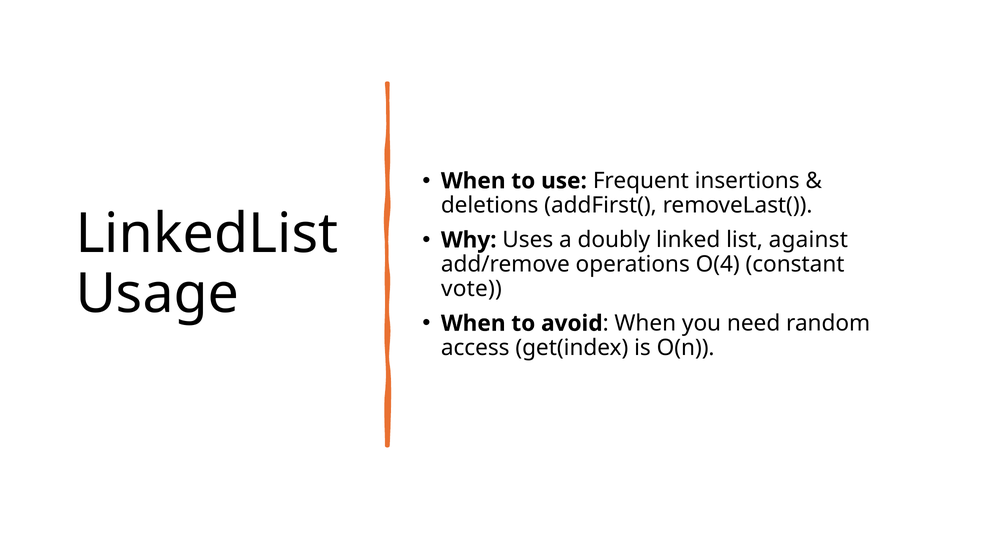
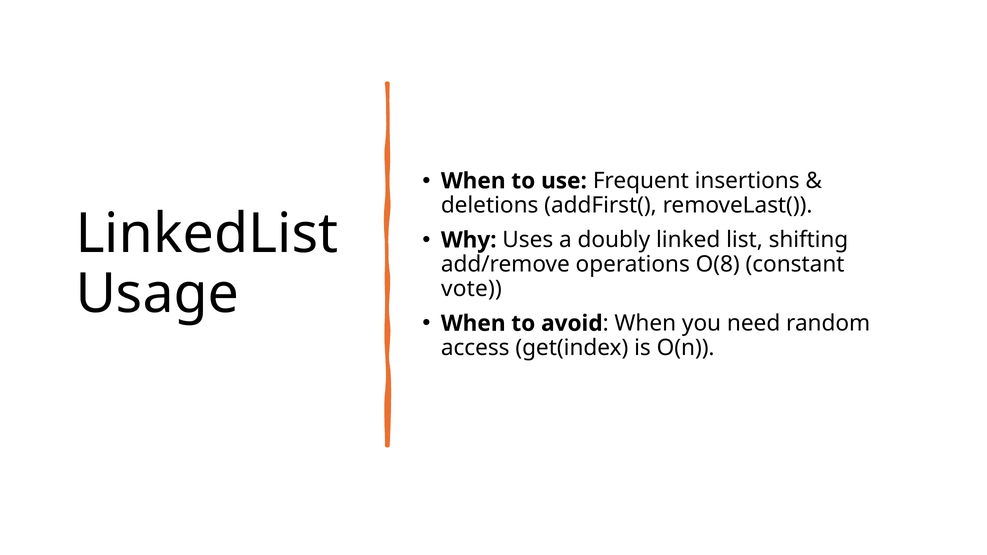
against: against -> shifting
O(4: O(4 -> O(8
